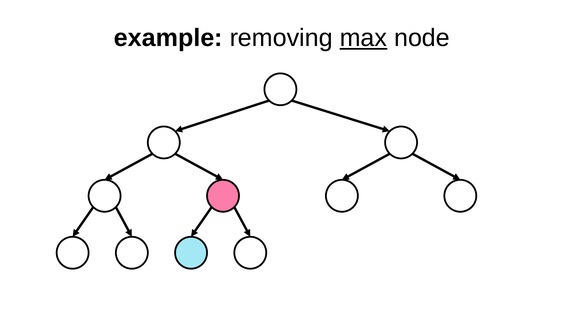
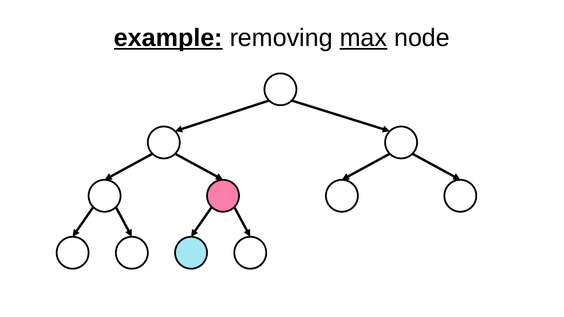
example underline: none -> present
